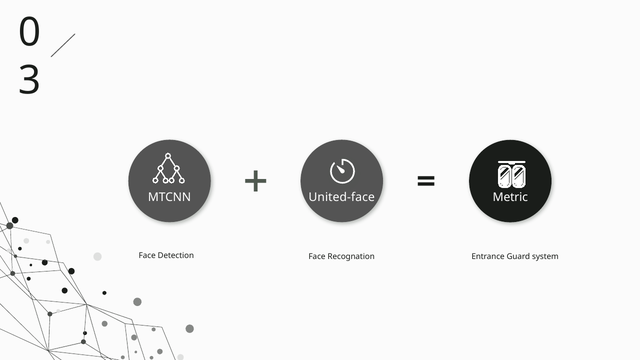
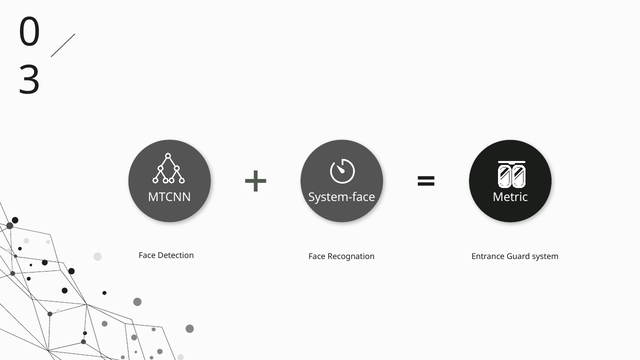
United-face: United-face -> System-face
